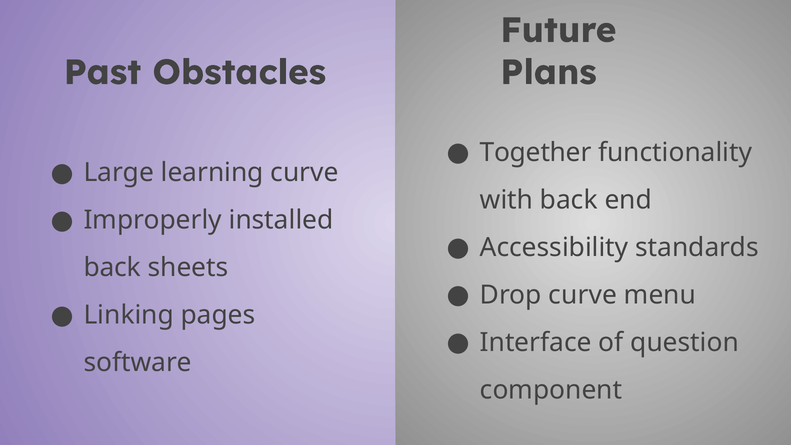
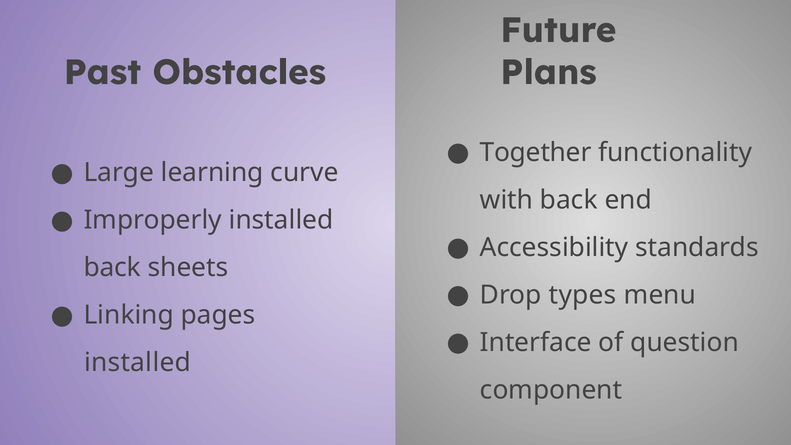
Drop curve: curve -> types
software at (138, 363): software -> installed
